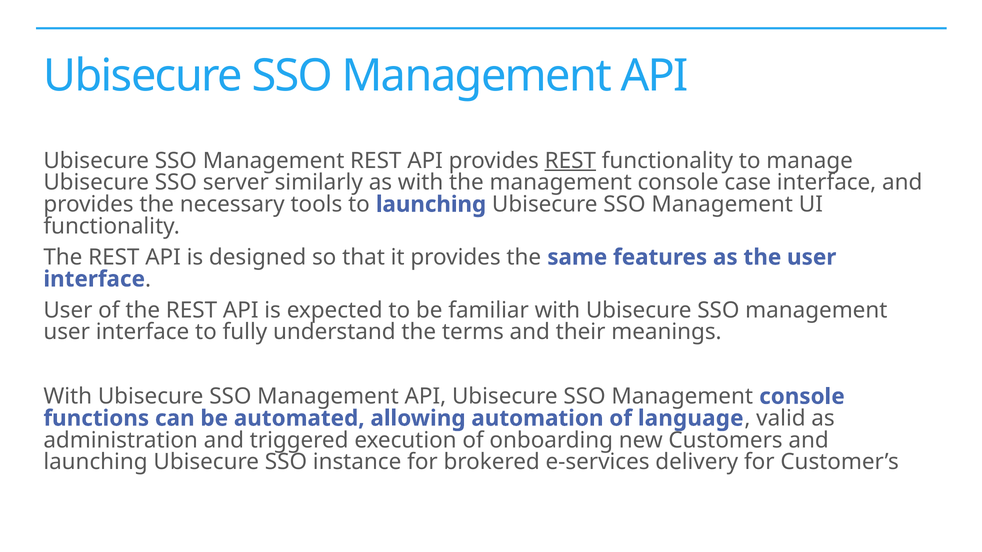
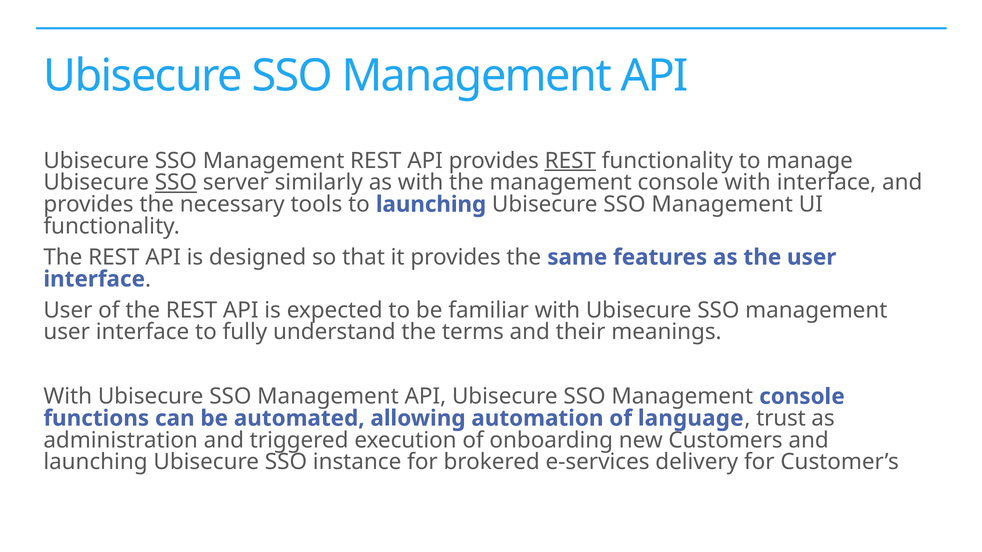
SSO at (176, 183) underline: none -> present
console case: case -> with
valid: valid -> trust
